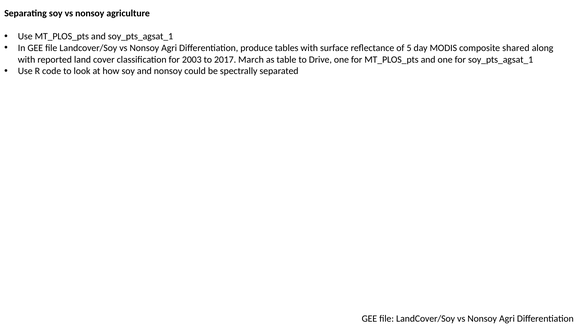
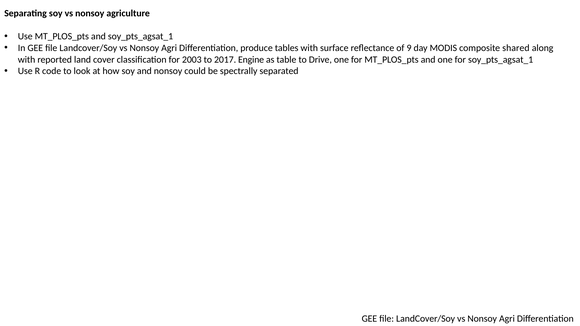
5: 5 -> 9
March: March -> Engine
